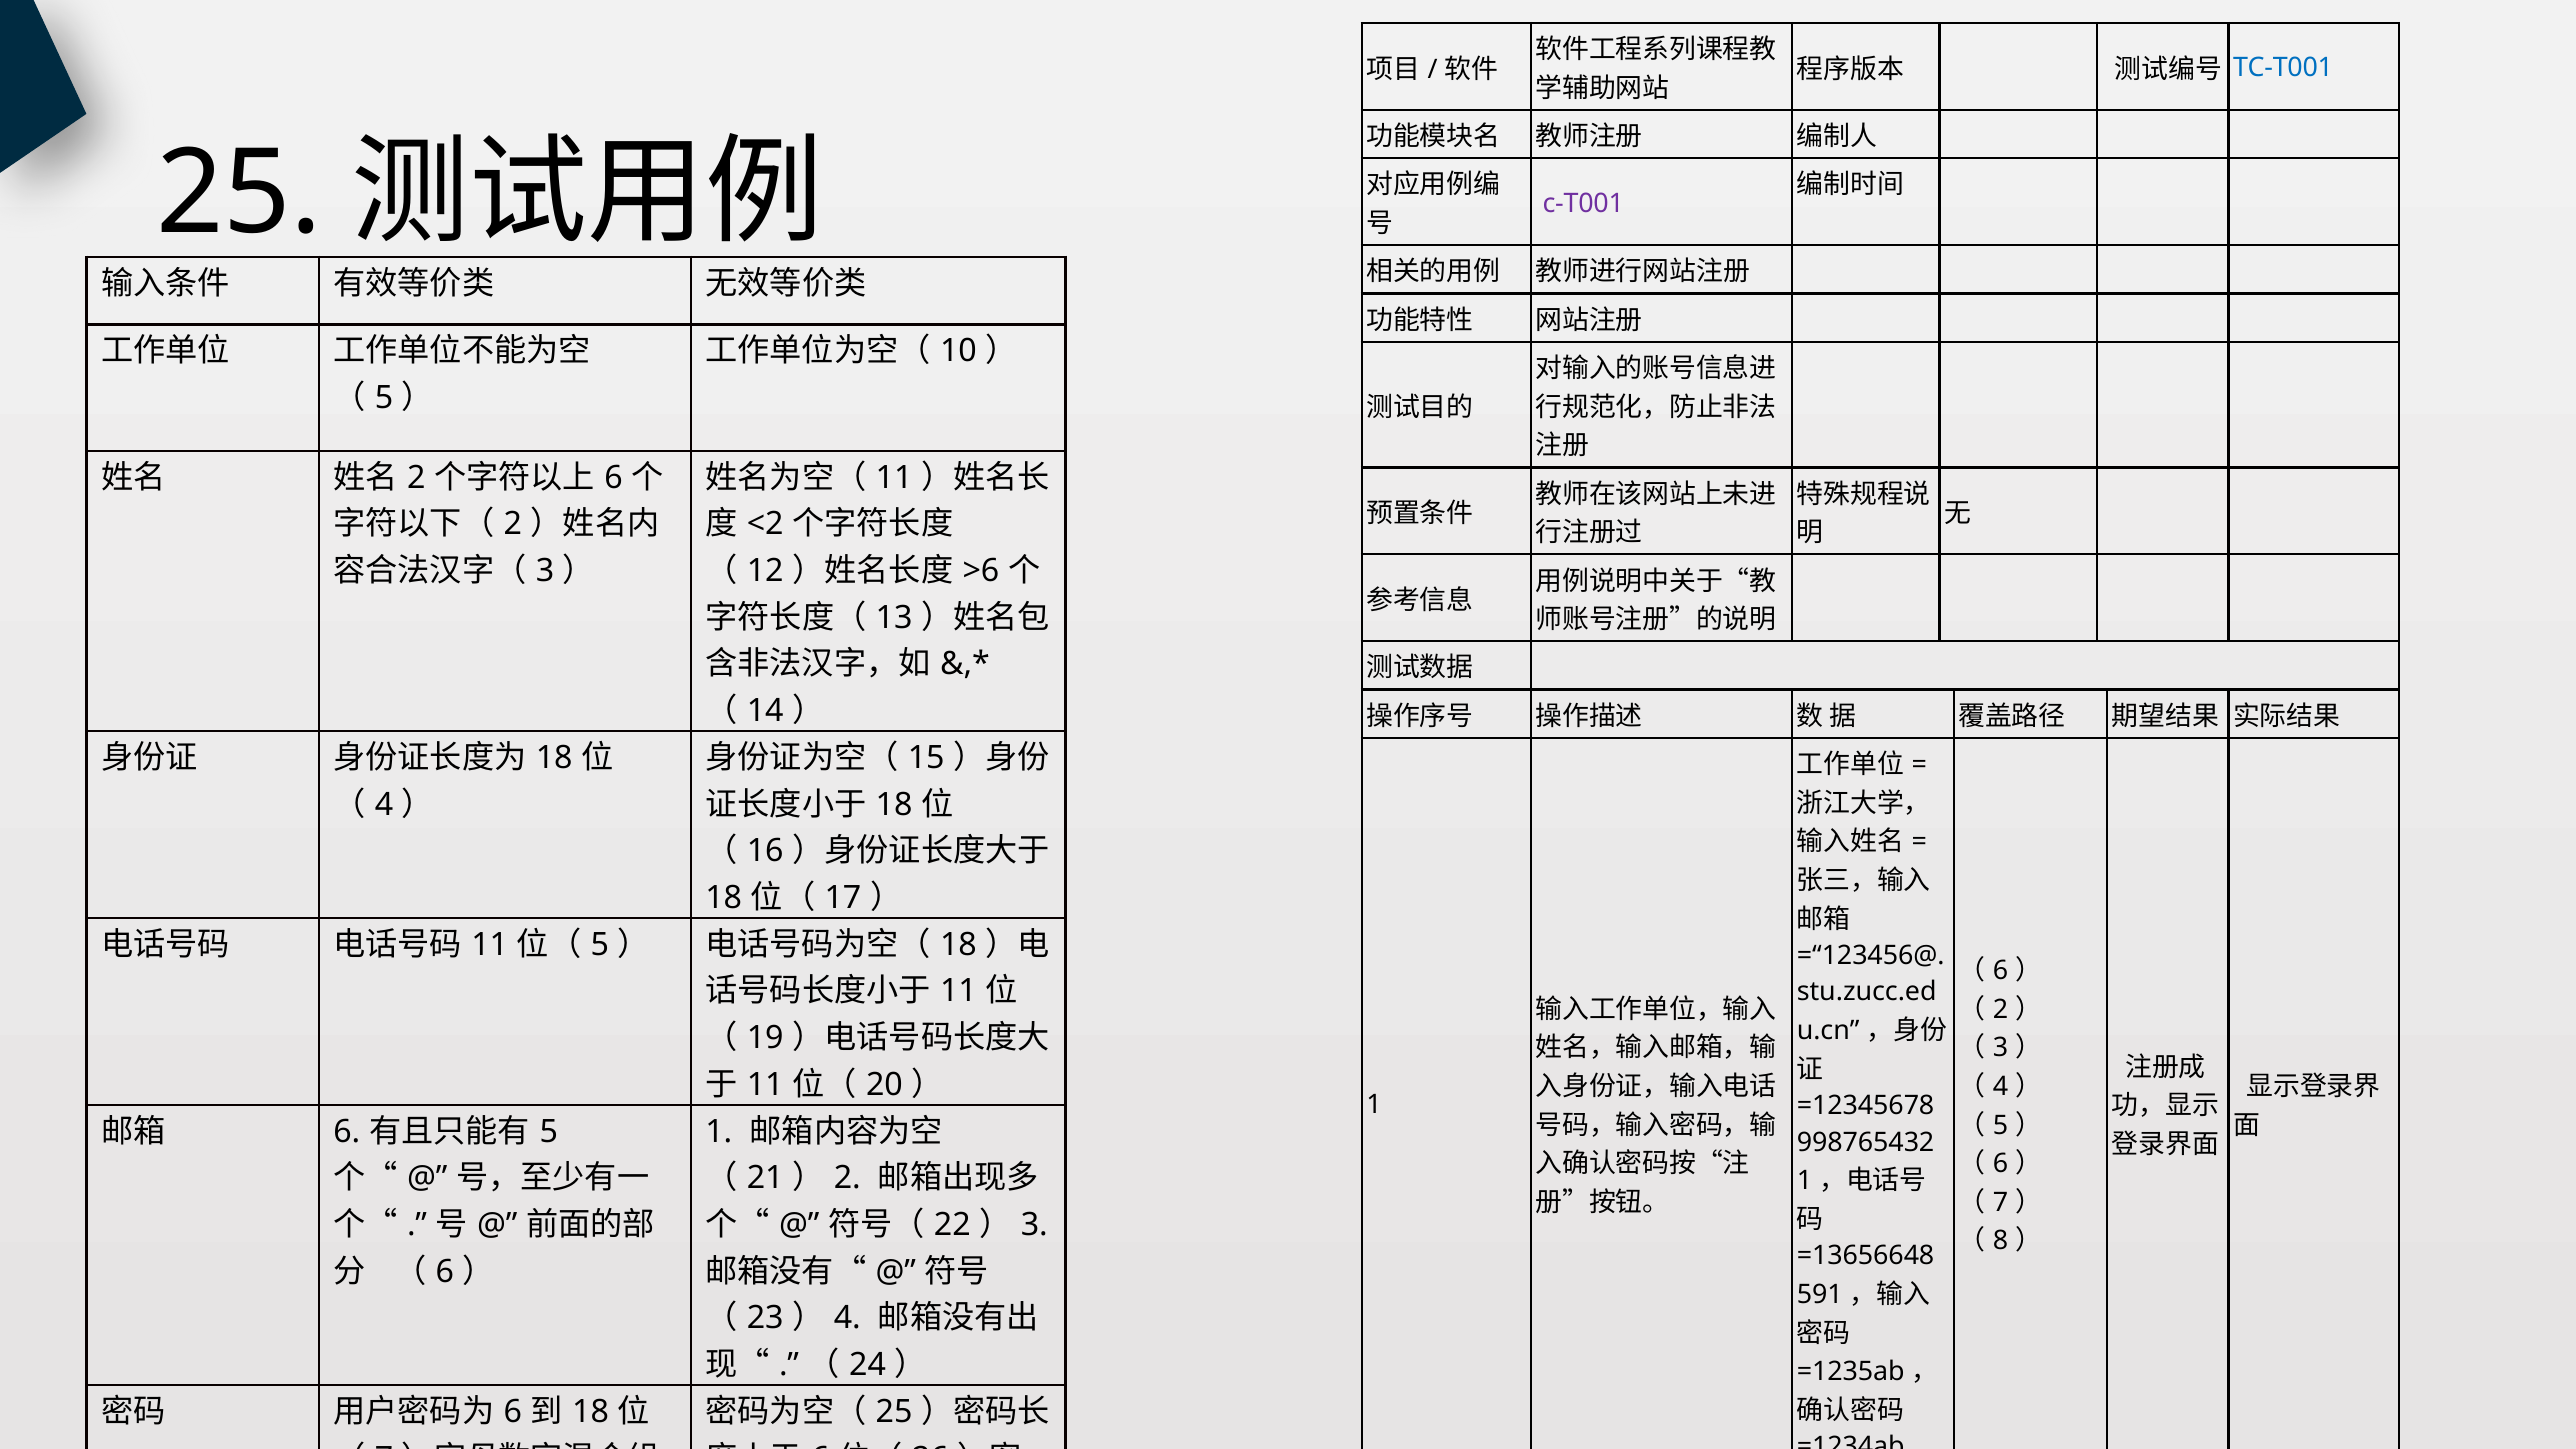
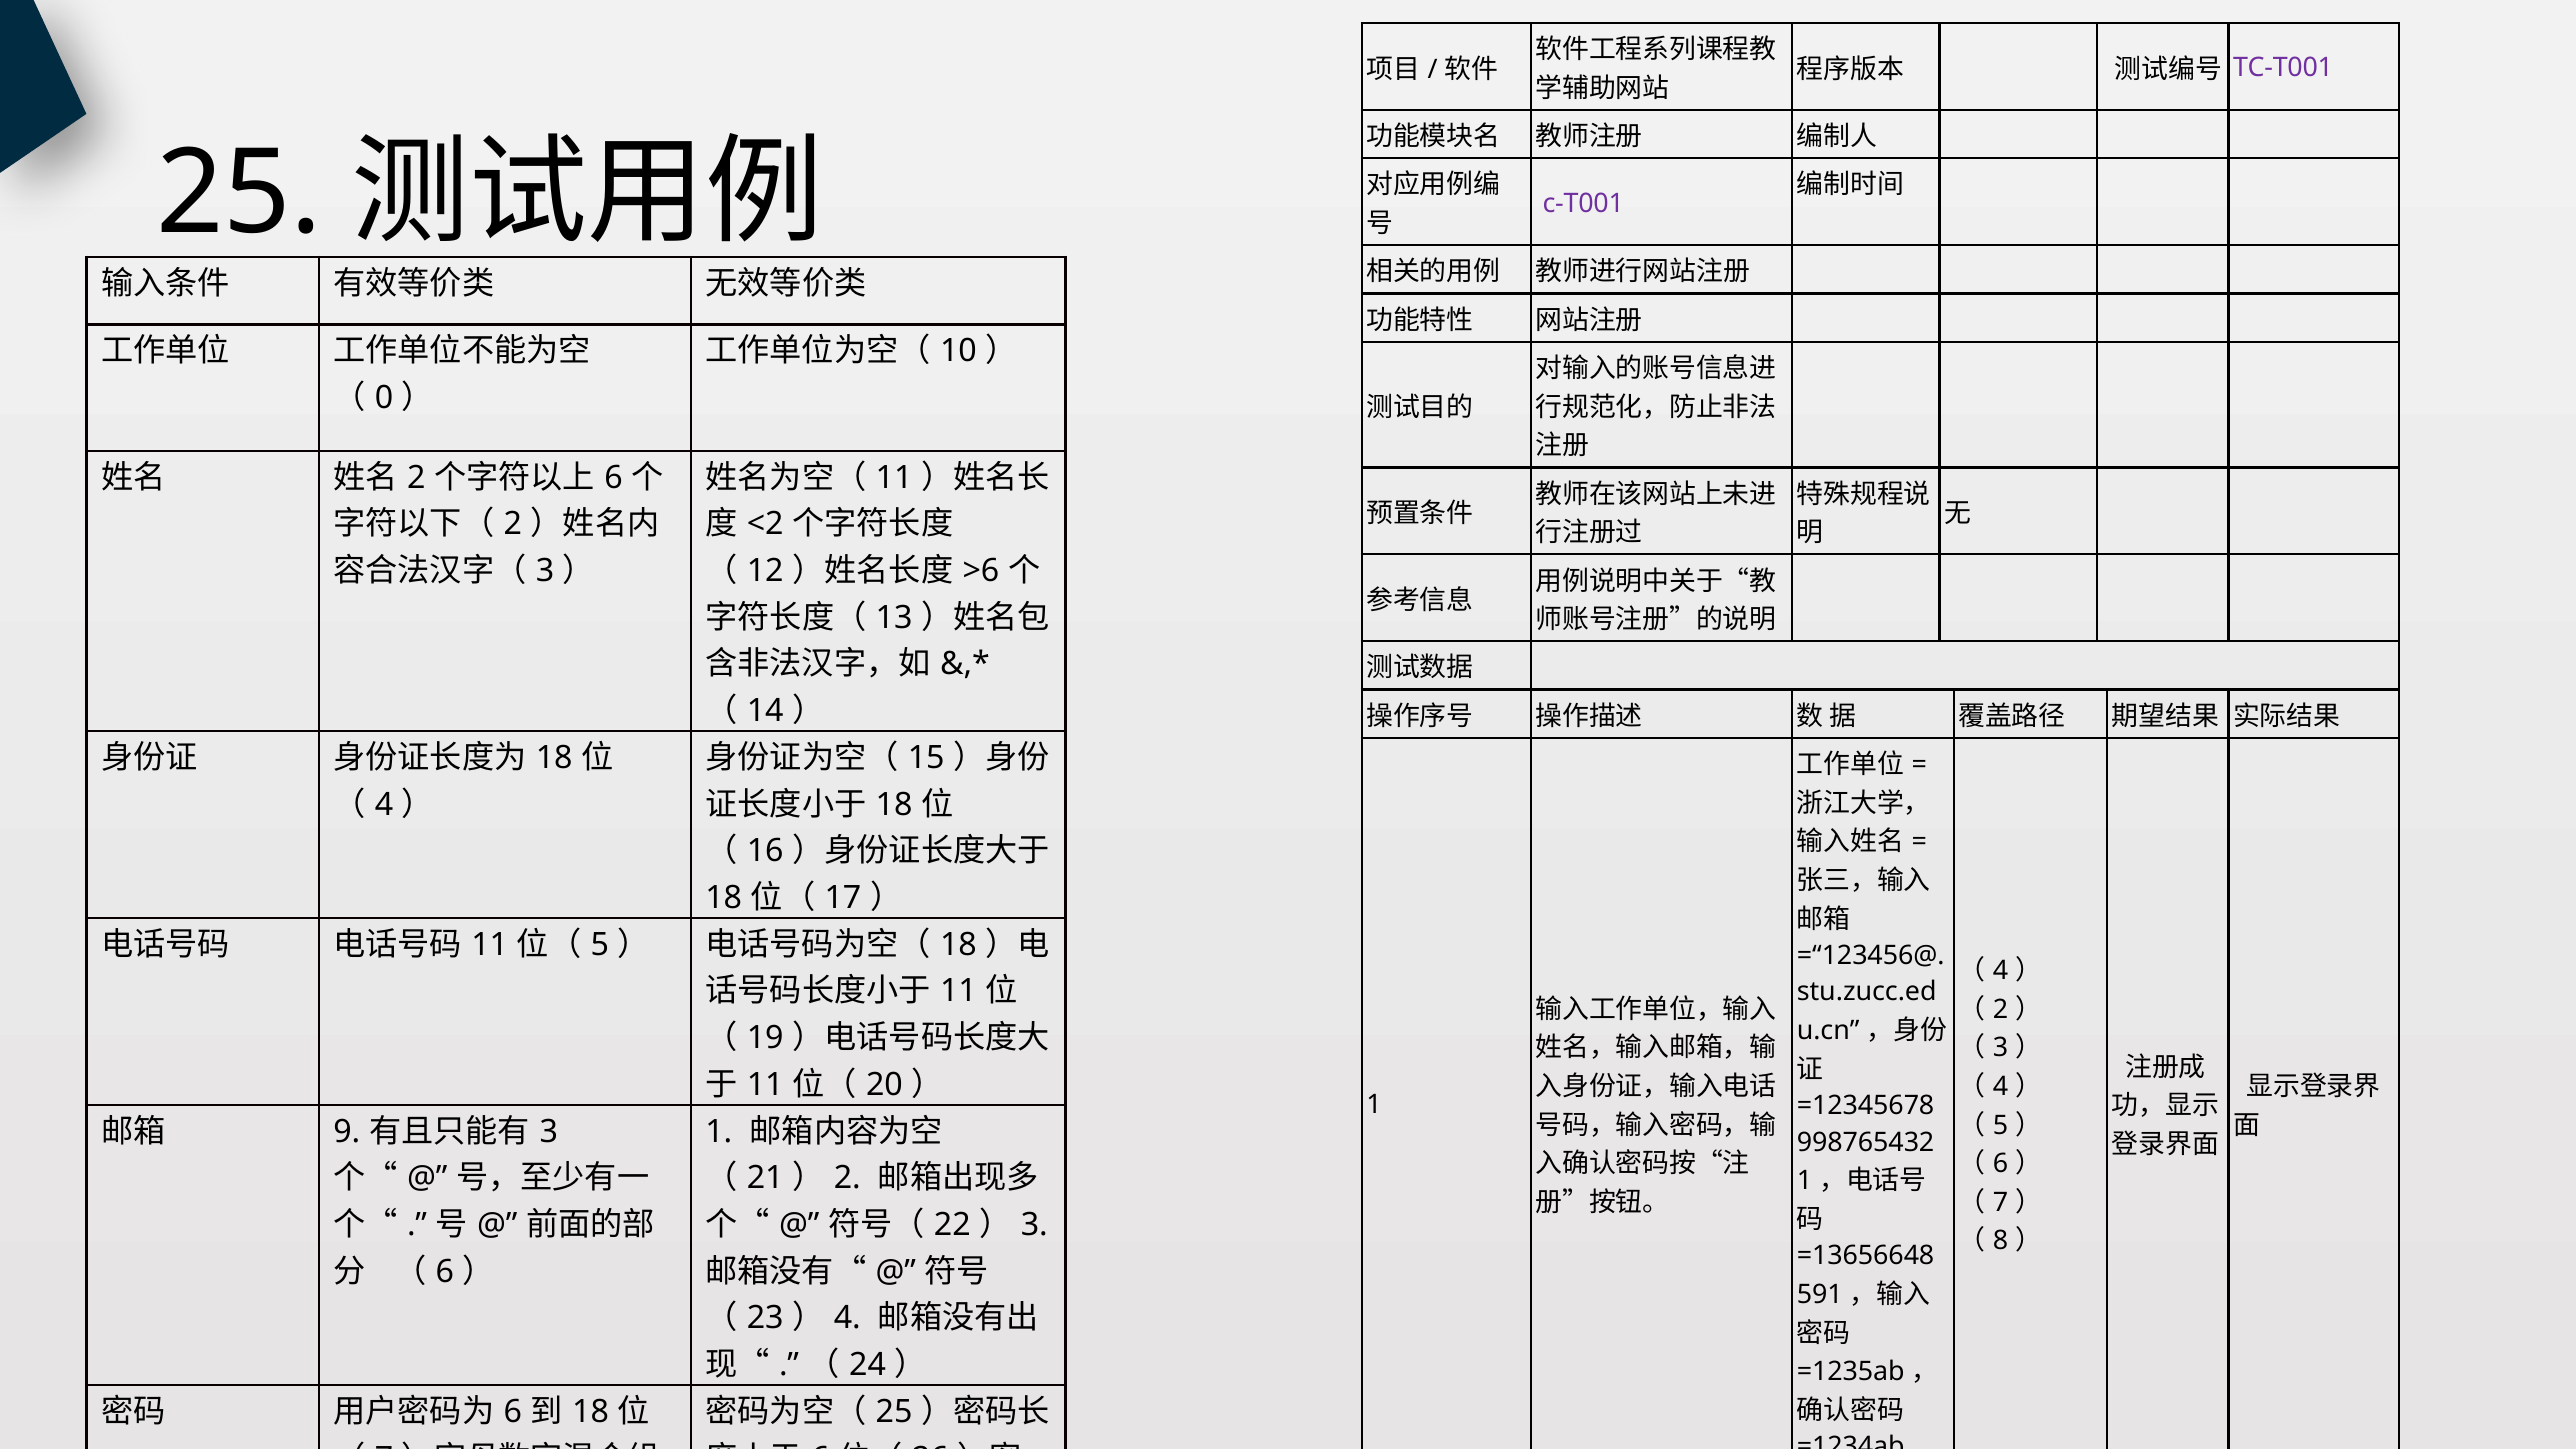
TC-T001 colour: blue -> purple
5 at (384, 398): 5 -> 0
6 at (2001, 971): 6 -> 4
6 at (347, 1132): 6 -> 9
5 at (549, 1132): 5 -> 3
